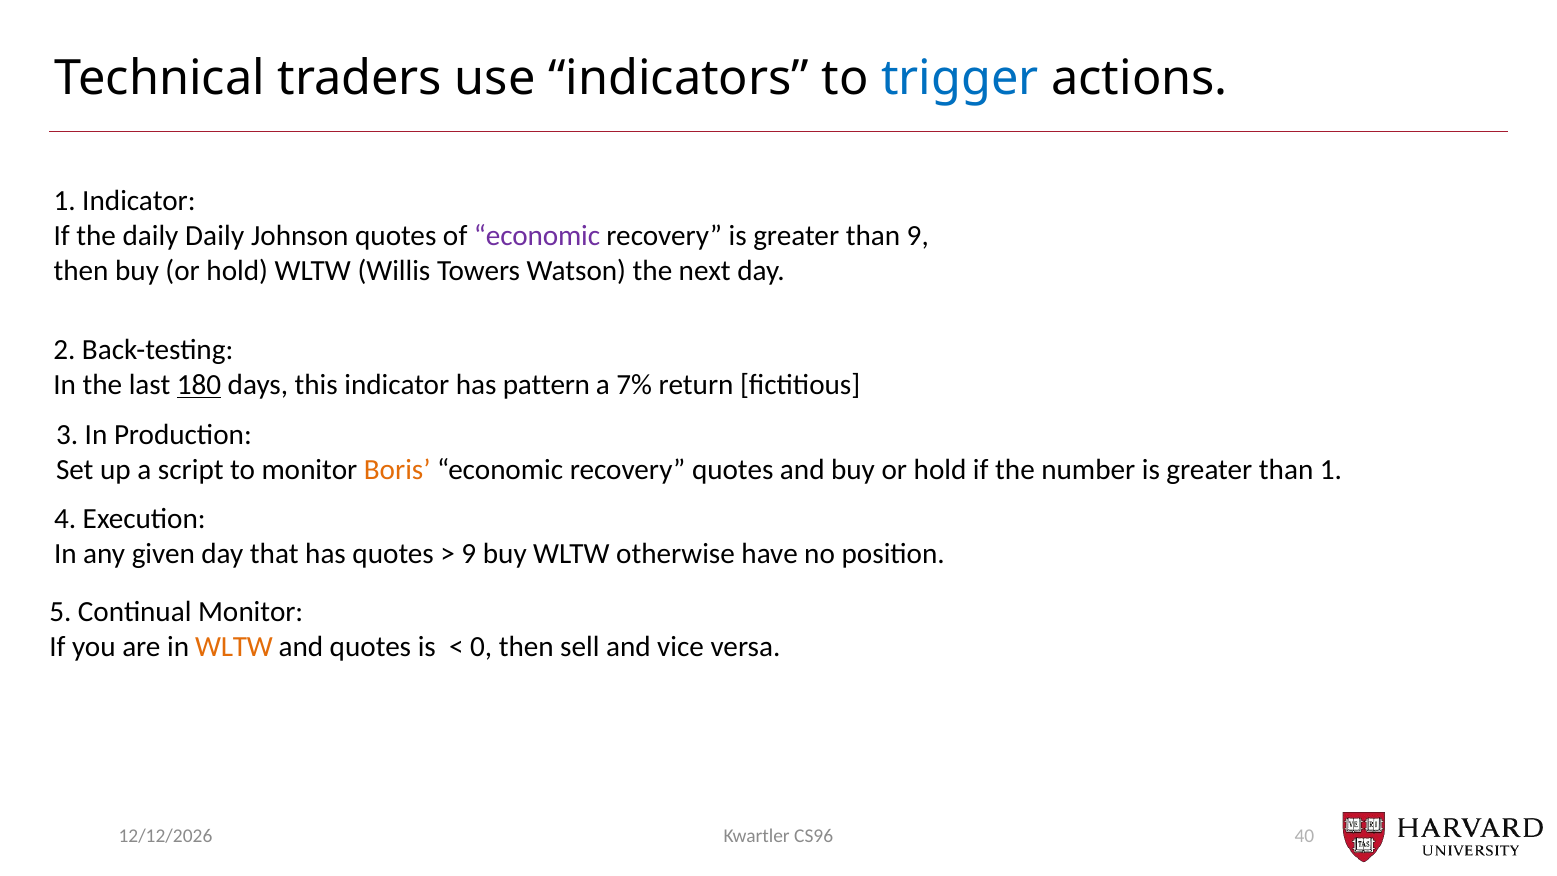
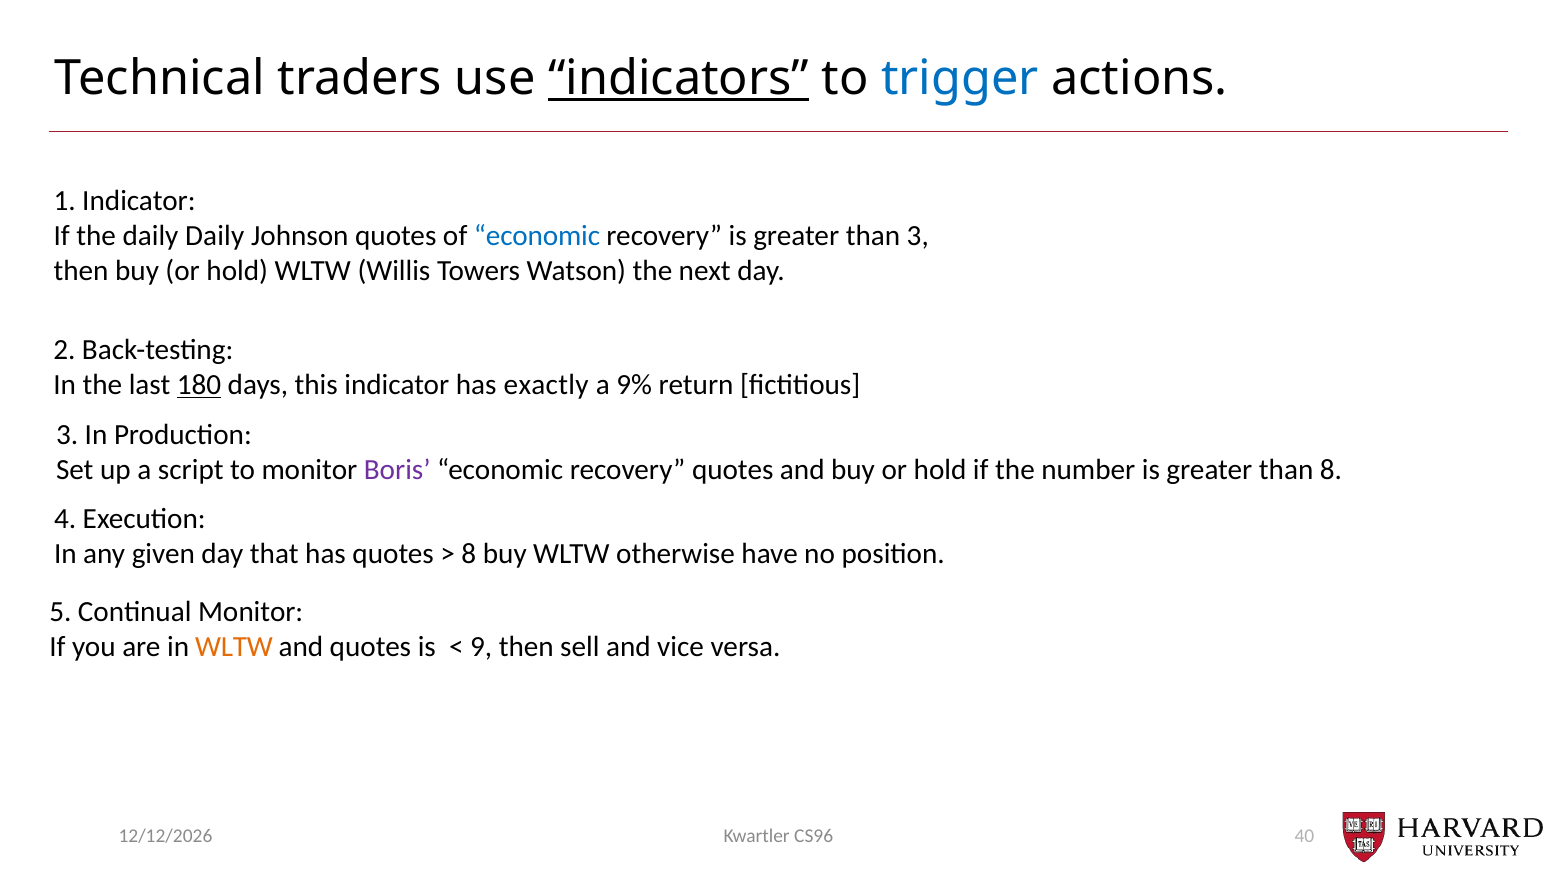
indicators underline: none -> present
economic at (537, 235) colour: purple -> blue
than 9: 9 -> 3
pattern: pattern -> exactly
7%: 7% -> 9%
Boris colour: orange -> purple
than 1: 1 -> 8
9 at (469, 554): 9 -> 8
0: 0 -> 9
